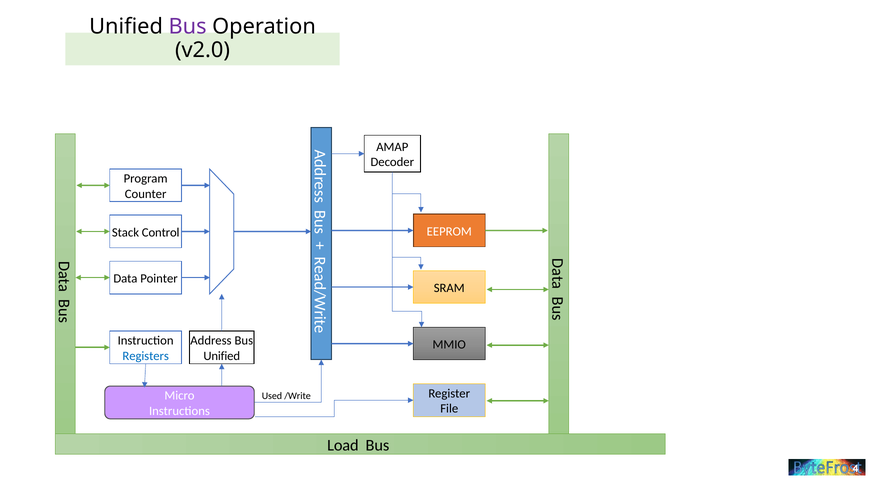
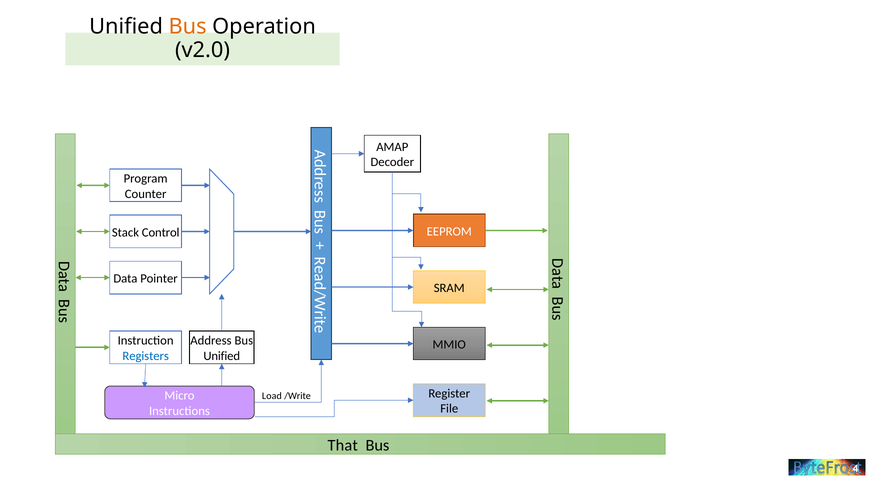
Bus at (188, 27) colour: purple -> orange
Used: Used -> Load
Load: Load -> That
